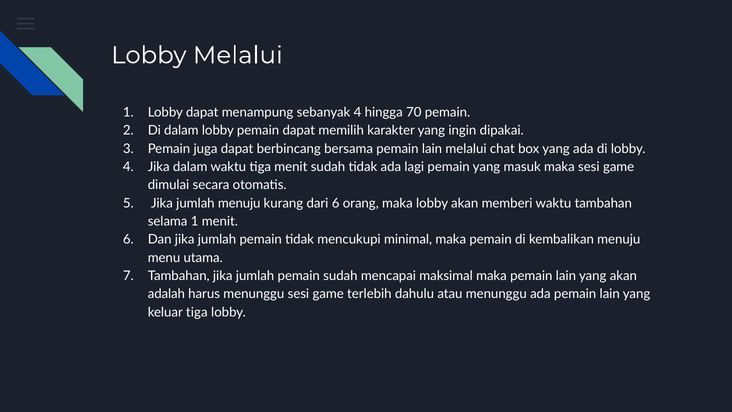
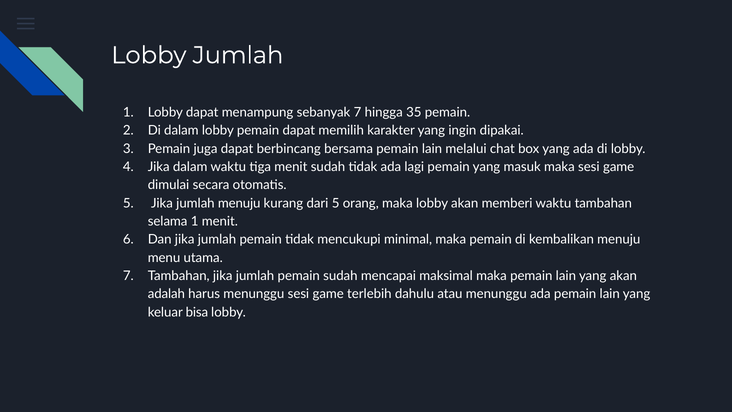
Lobby Melalui: Melalui -> Jumlah
sebanyak 4: 4 -> 7
70: 70 -> 35
dari 6: 6 -> 5
keluar tiga: tiga -> bisa
